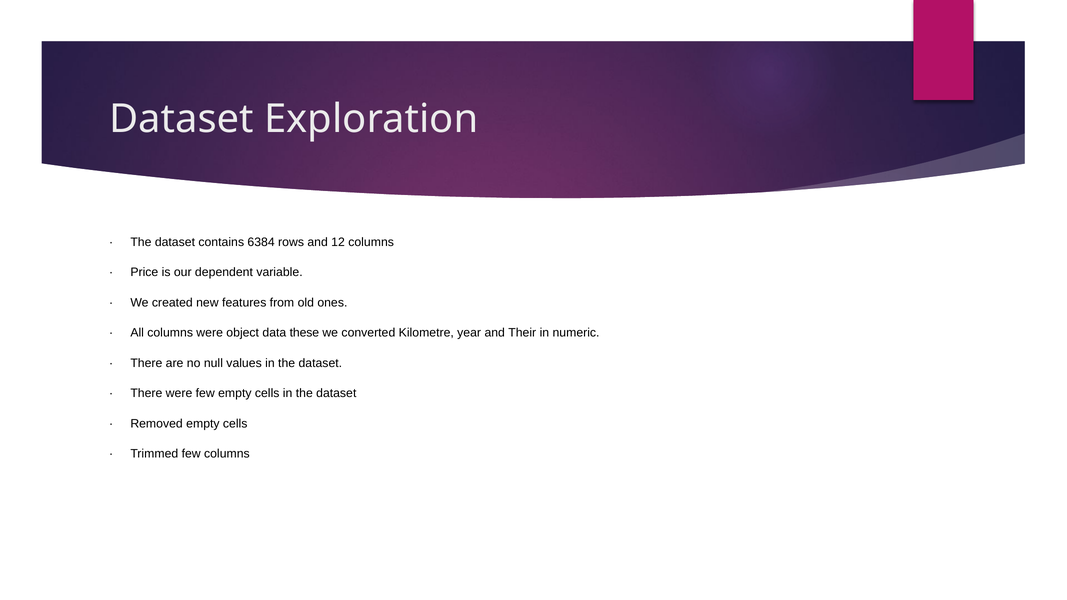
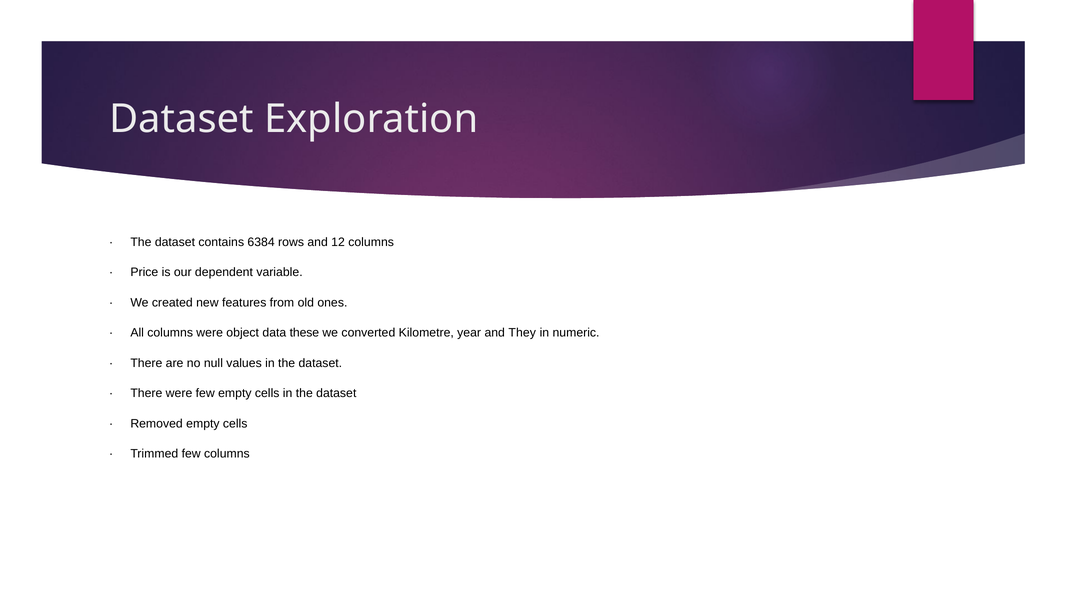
Their: Their -> They
